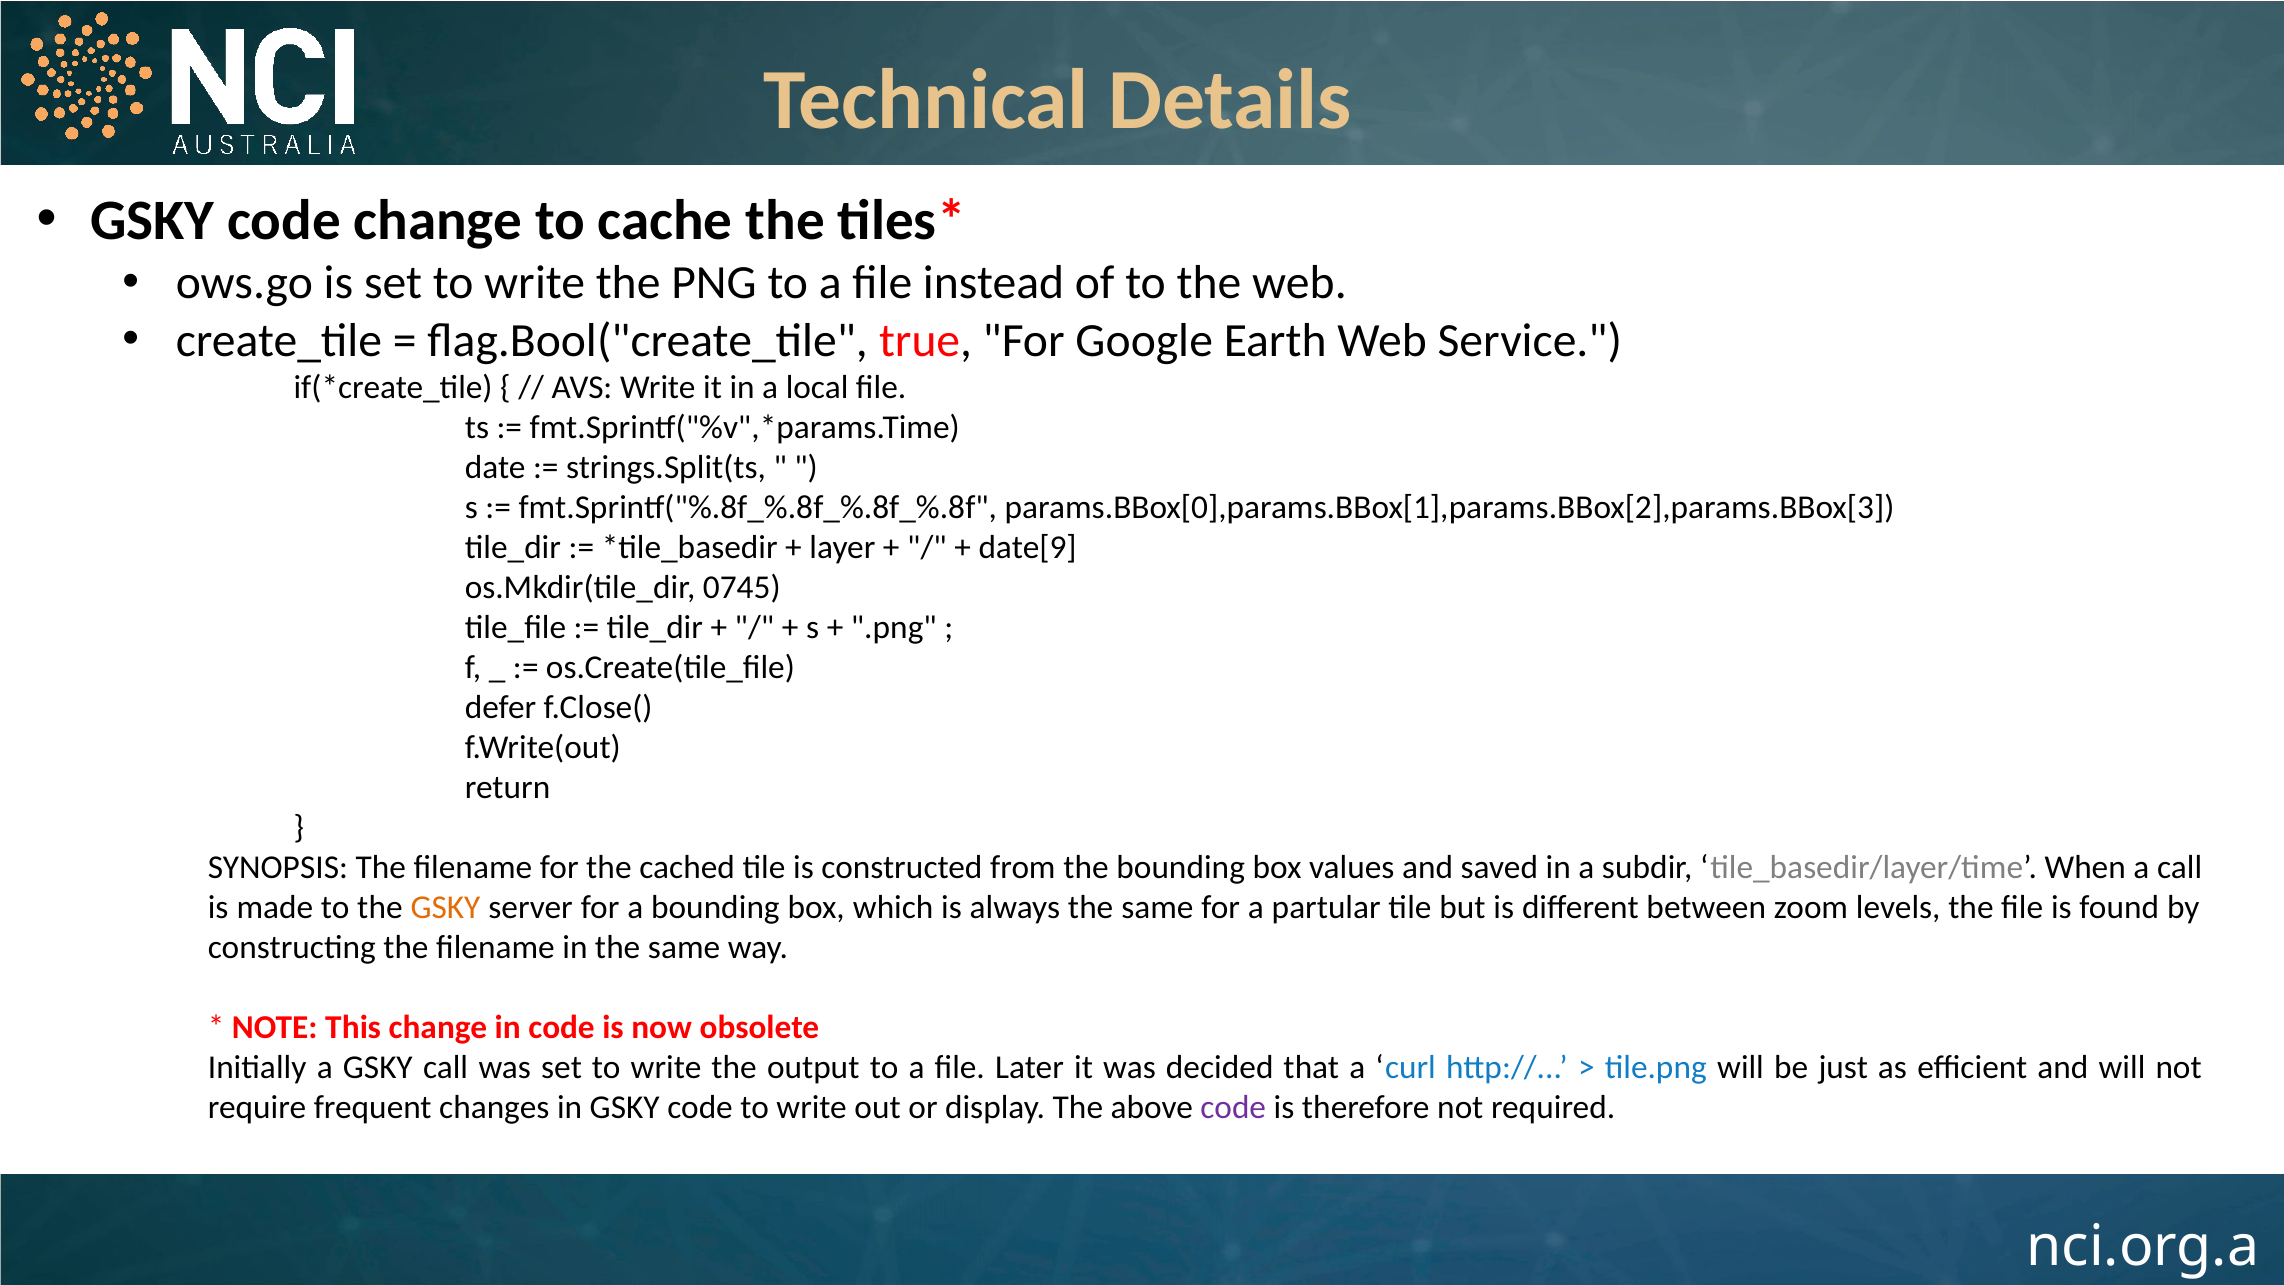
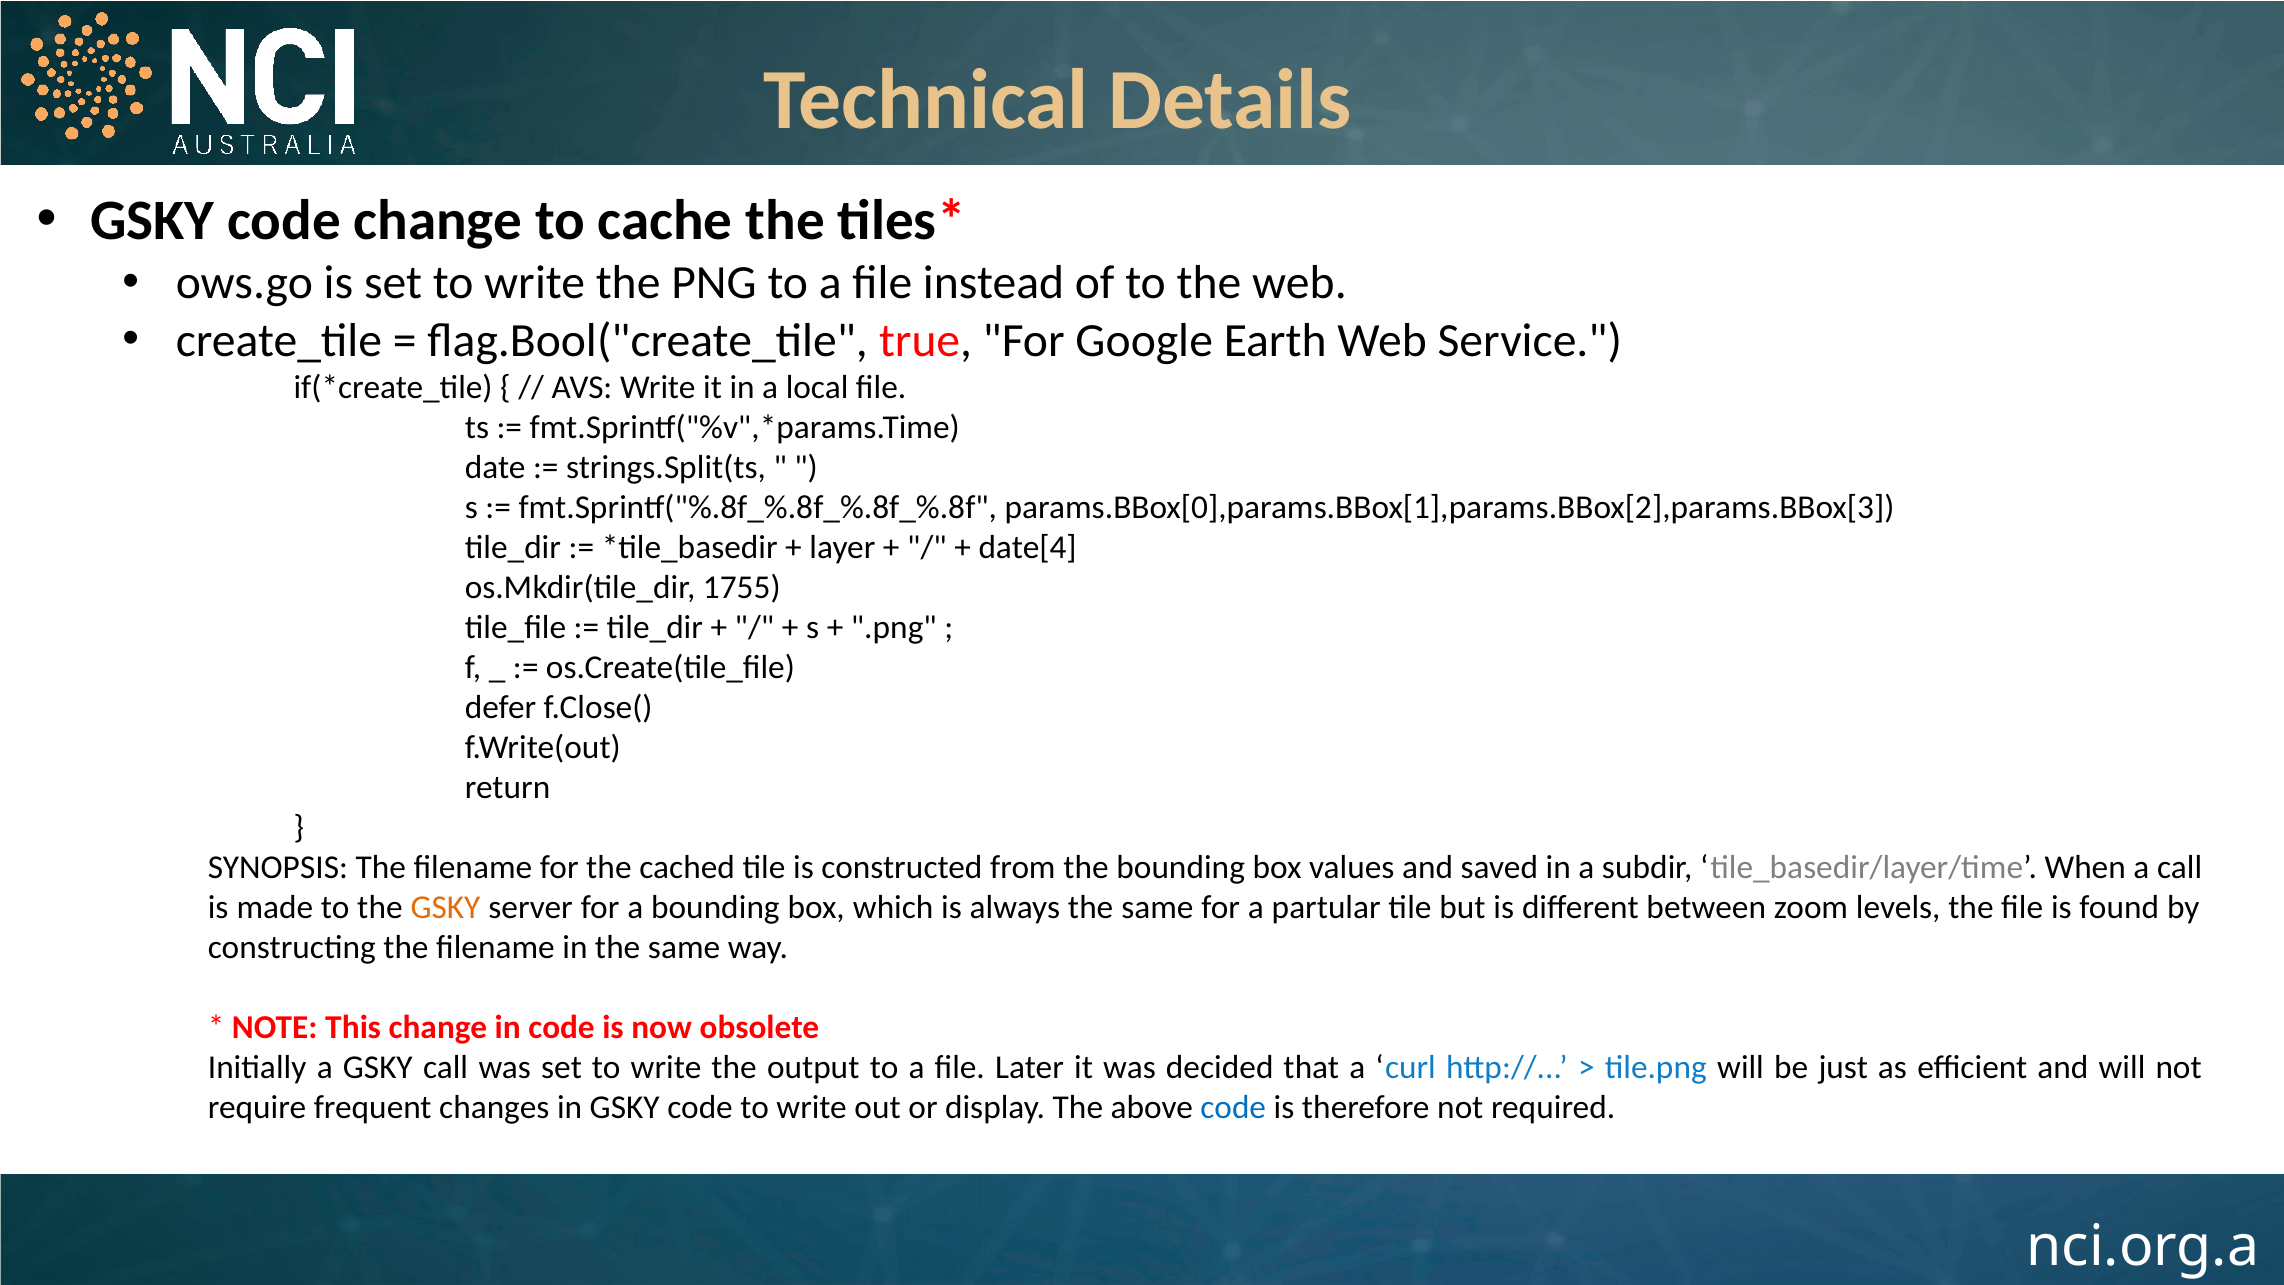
date[9: date[9 -> date[4
0745: 0745 -> 1755
code at (1233, 1108) colour: purple -> blue
